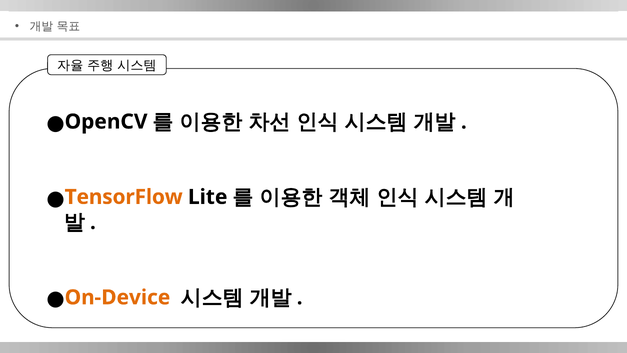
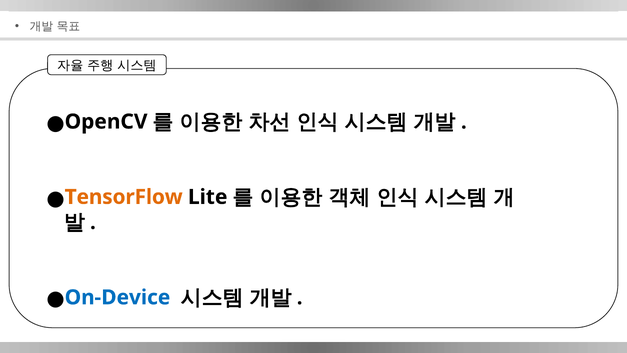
On-Device colour: orange -> blue
